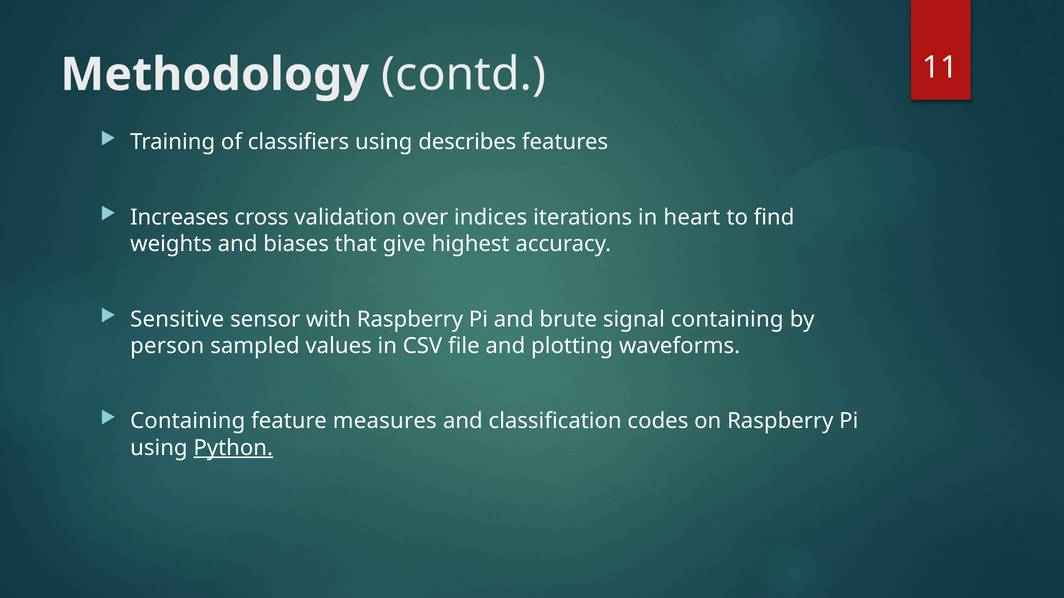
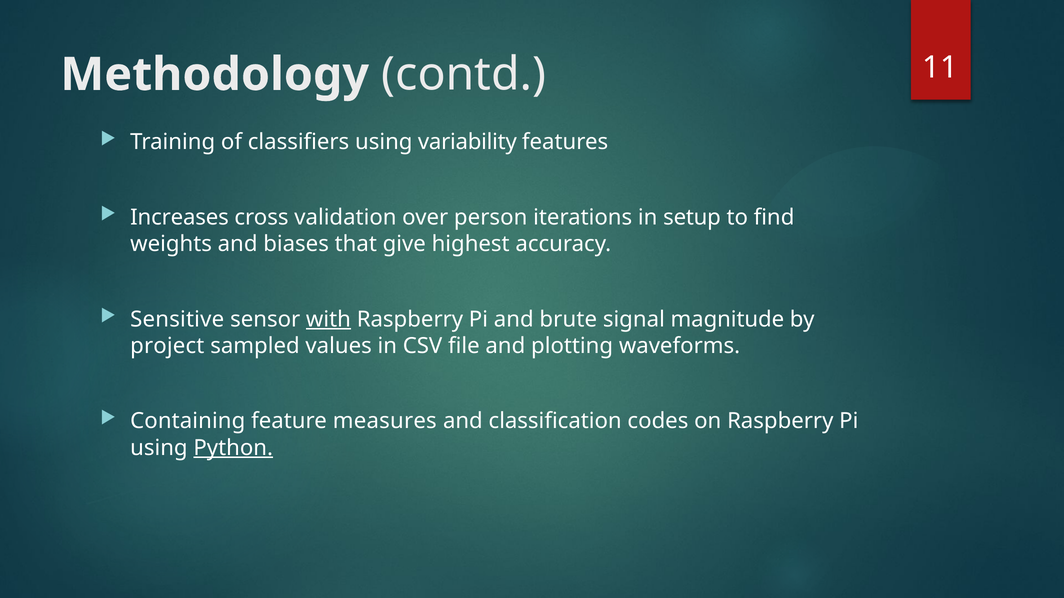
describes: describes -> variability
indices: indices -> person
heart: heart -> setup
with underline: none -> present
signal containing: containing -> magnitude
person: person -> project
